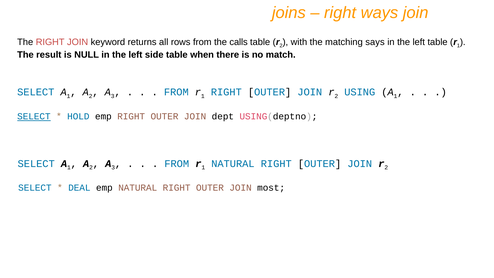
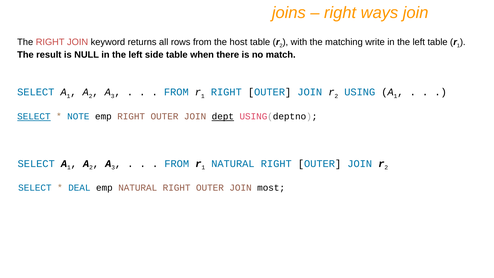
calls: calls -> host
says: says -> write
HOLD: HOLD -> NOTE
dept underline: none -> present
